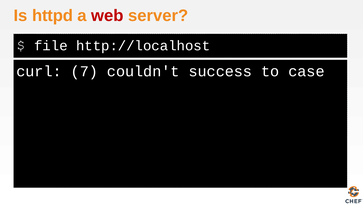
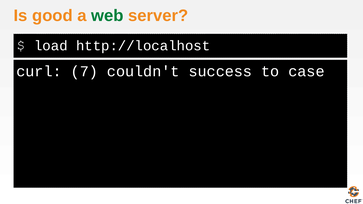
httpd: httpd -> good
web colour: red -> green
file: file -> load
